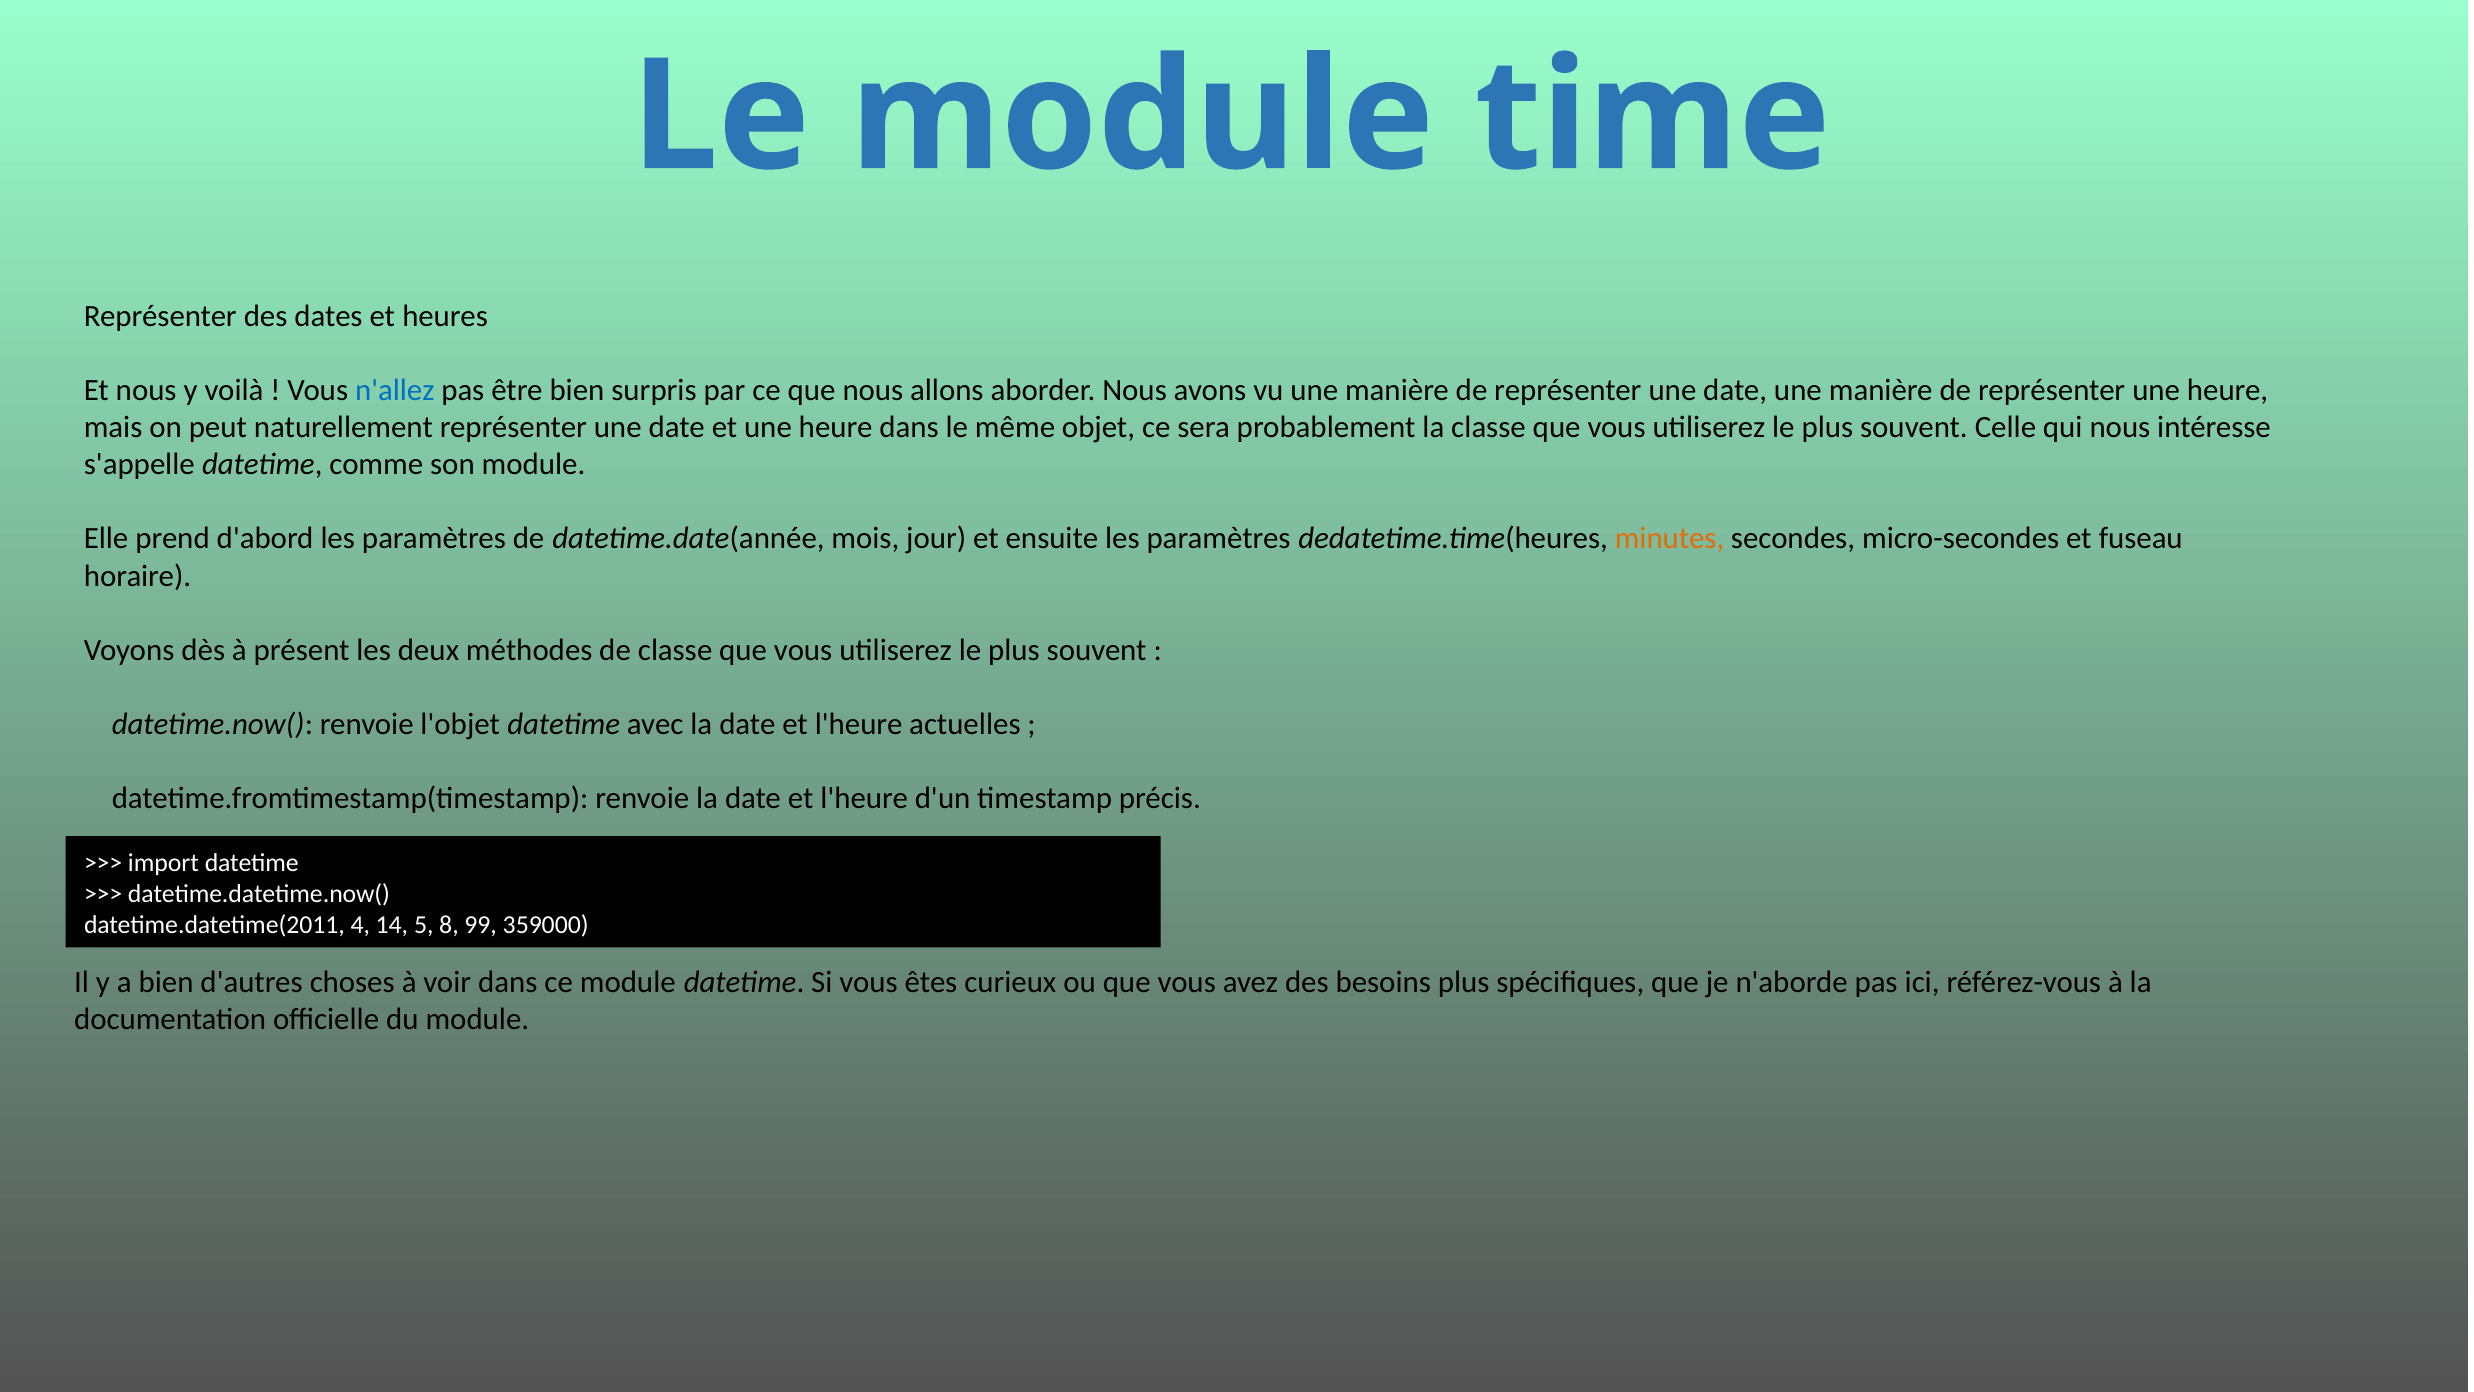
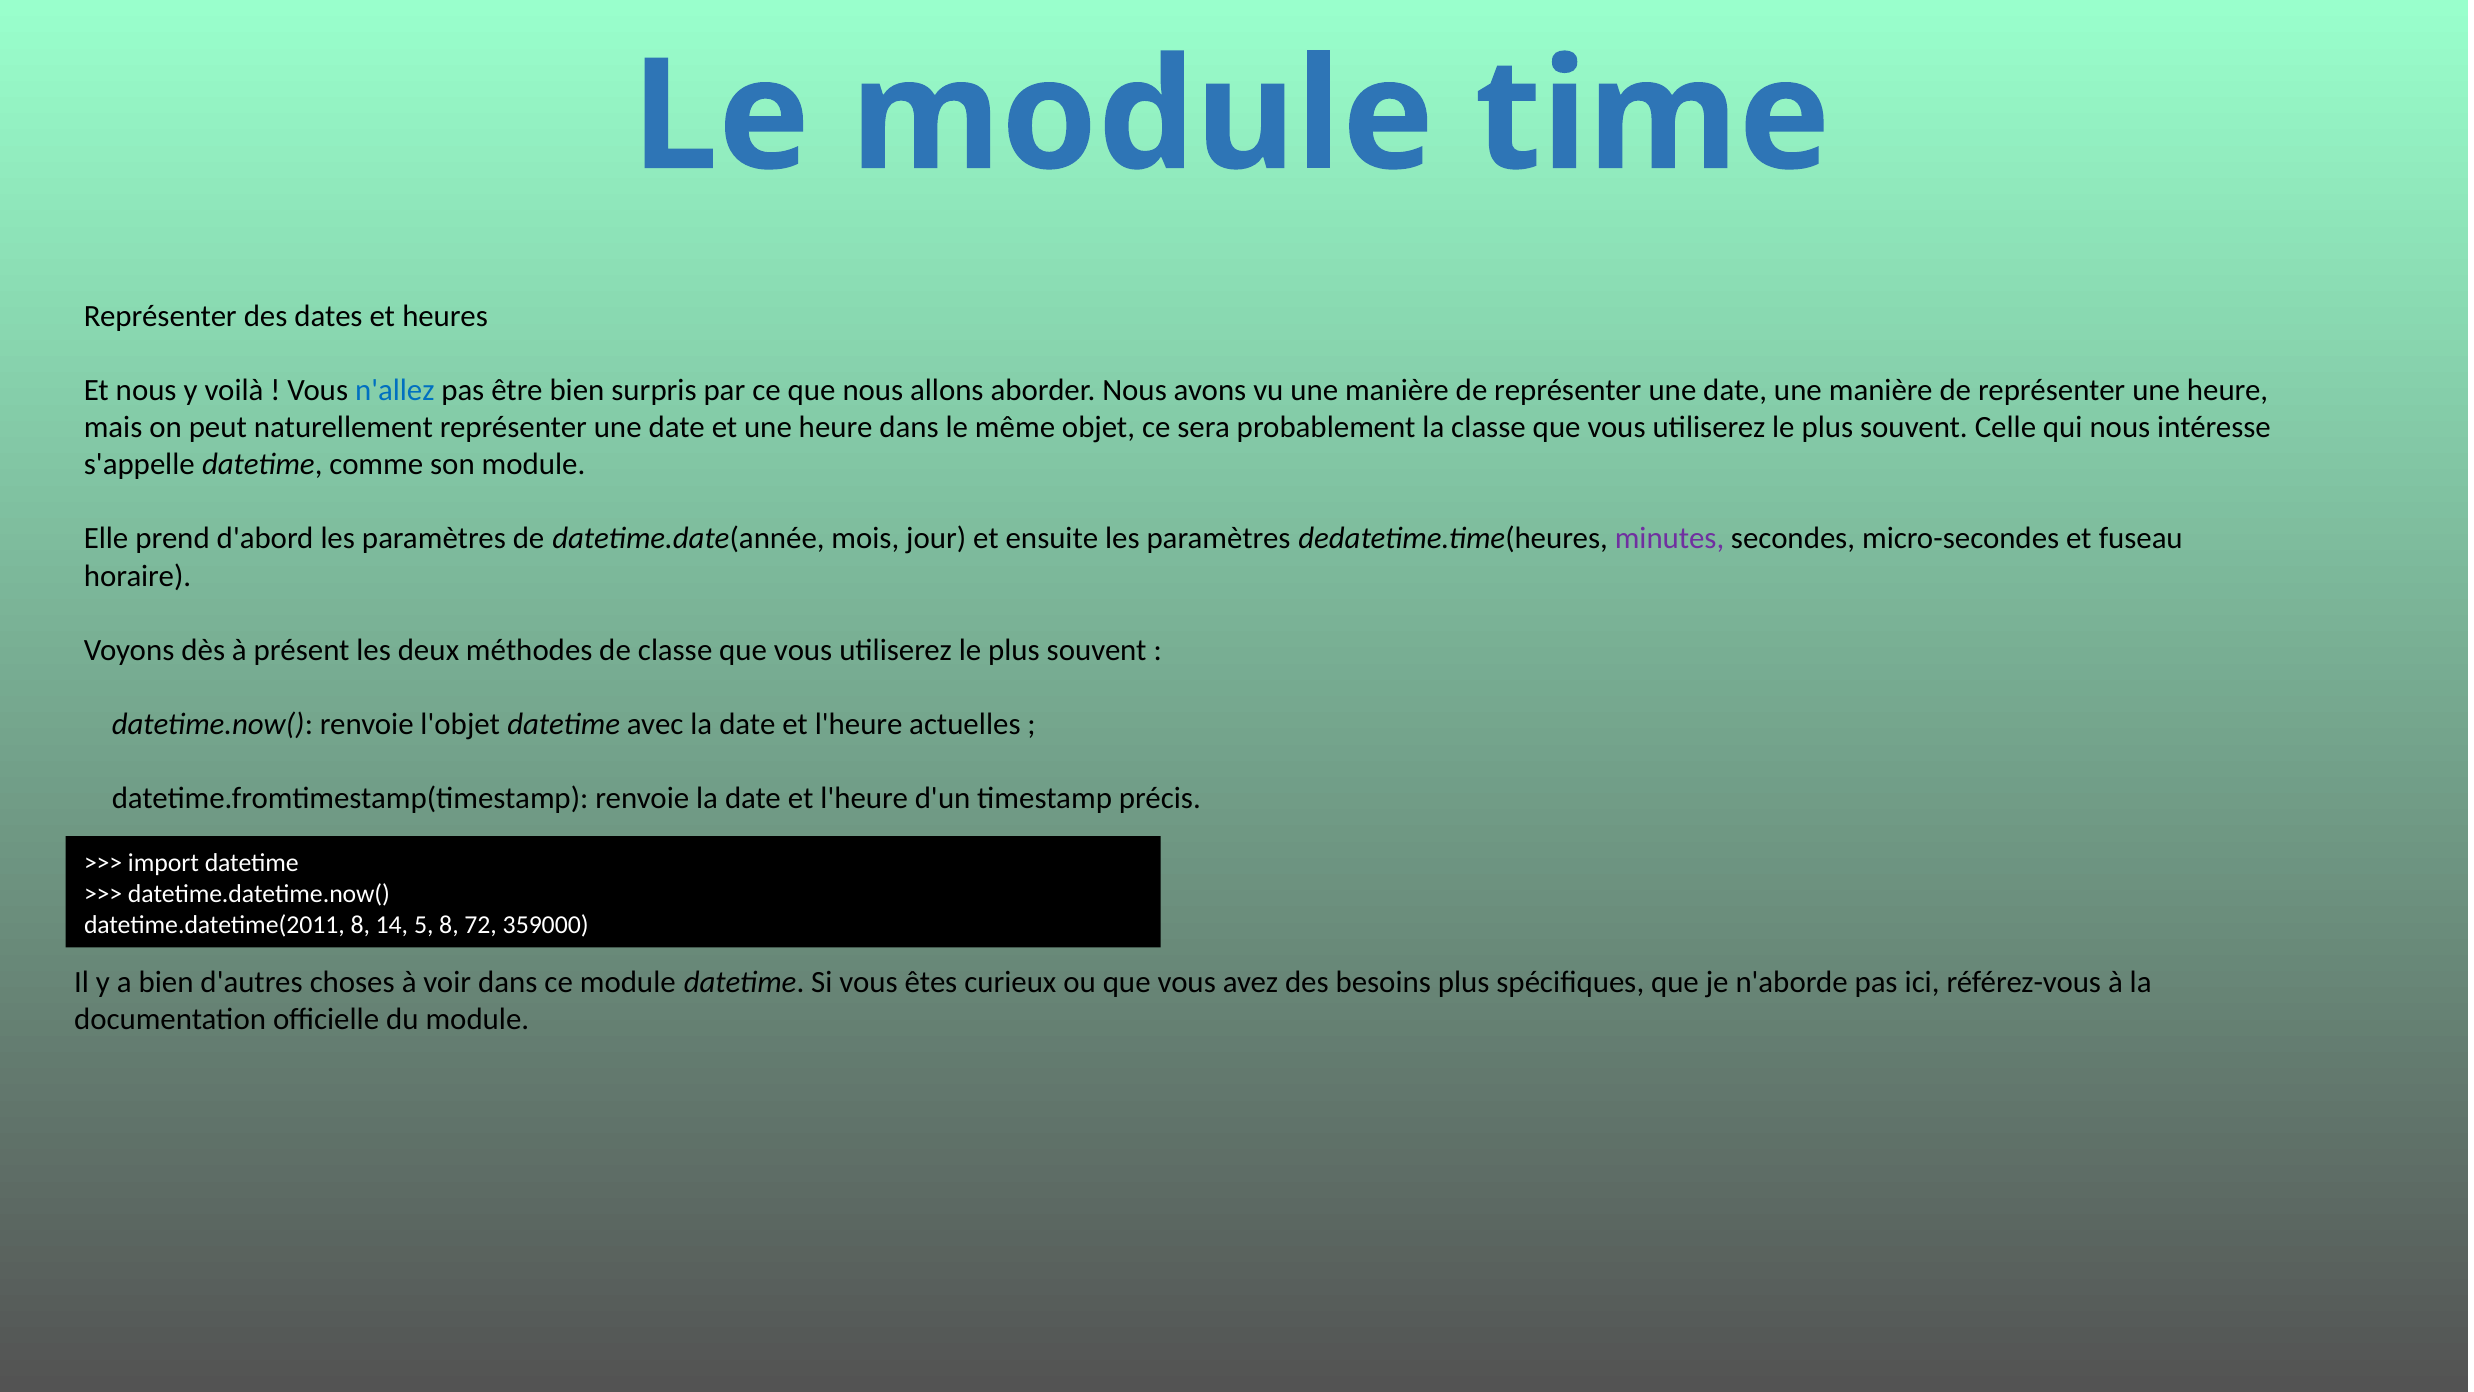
minutes colour: orange -> purple
datetime.datetime(2011 4: 4 -> 8
99: 99 -> 72
